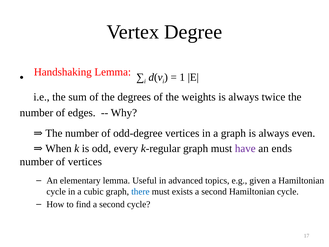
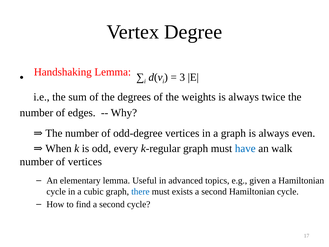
1: 1 -> 3
have colour: purple -> blue
ends: ends -> walk
